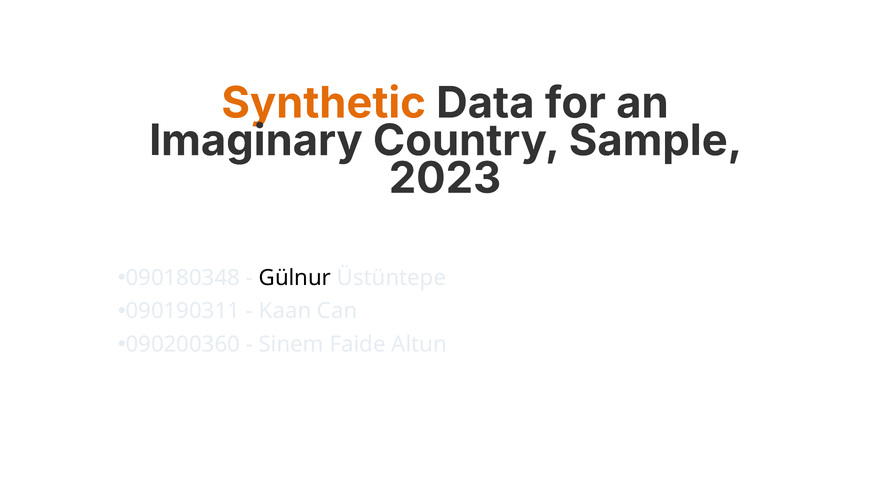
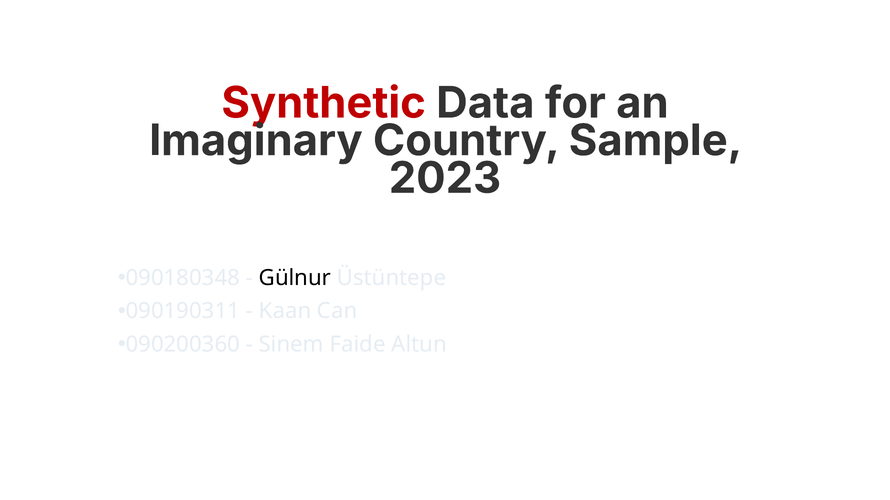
Synthetic colour: orange -> red
